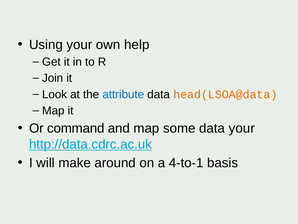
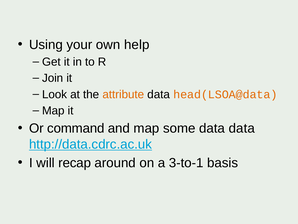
attribute colour: blue -> orange
data your: your -> data
make: make -> recap
4-to-1: 4-to-1 -> 3-to-1
